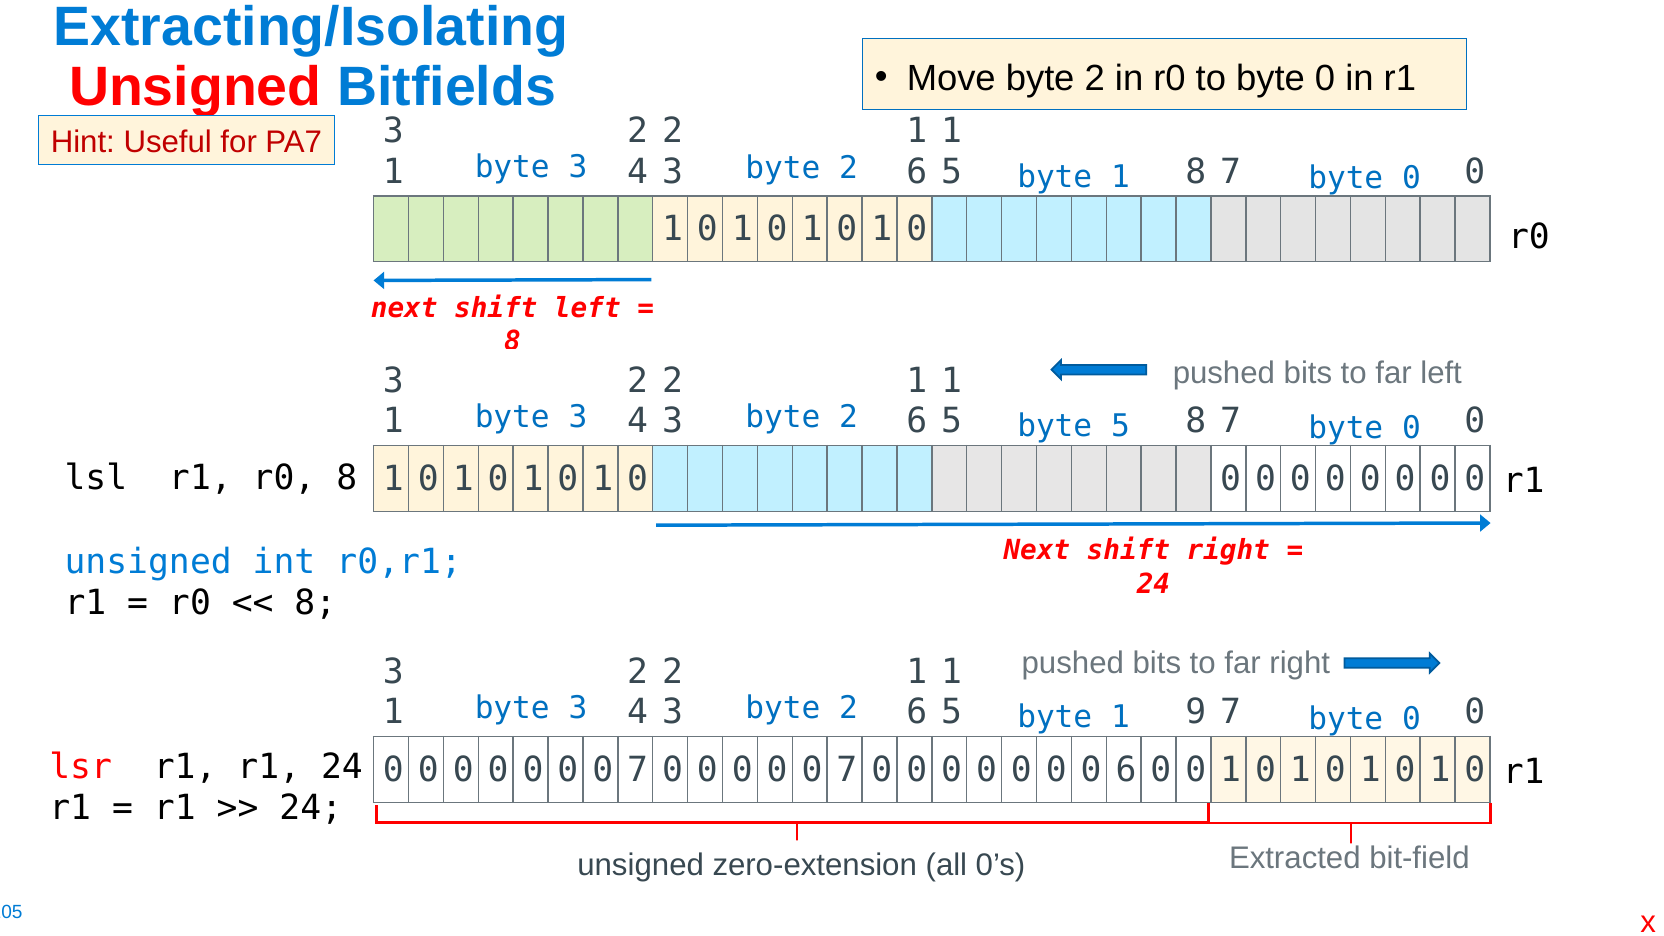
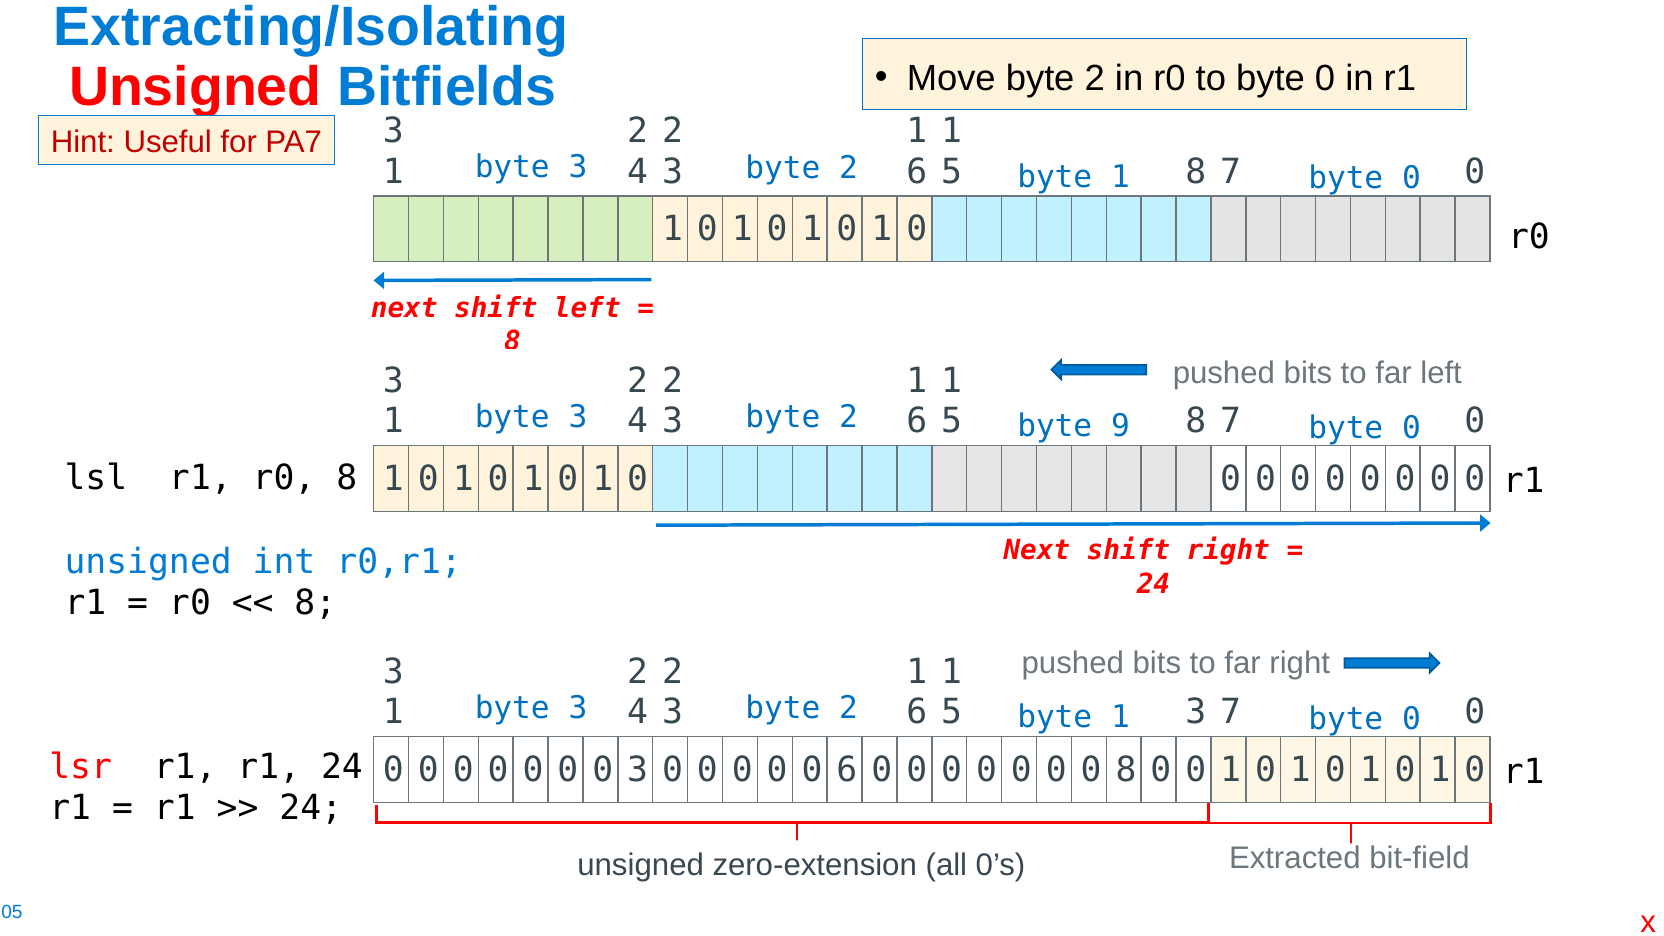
byte 5: 5 -> 9
9 at (1196, 712): 9 -> 3
7 at (638, 770): 7 -> 3
7 at (847, 770): 7 -> 6
0 6: 6 -> 8
